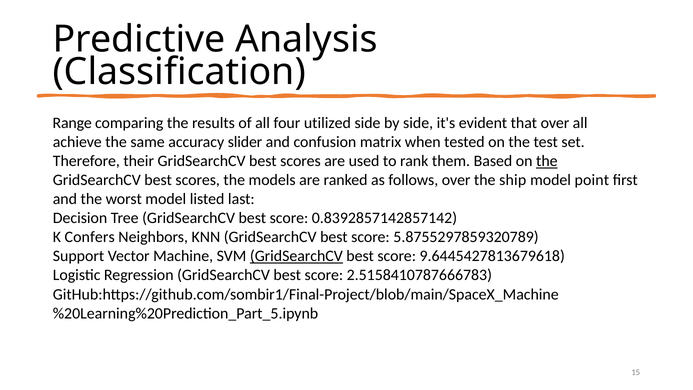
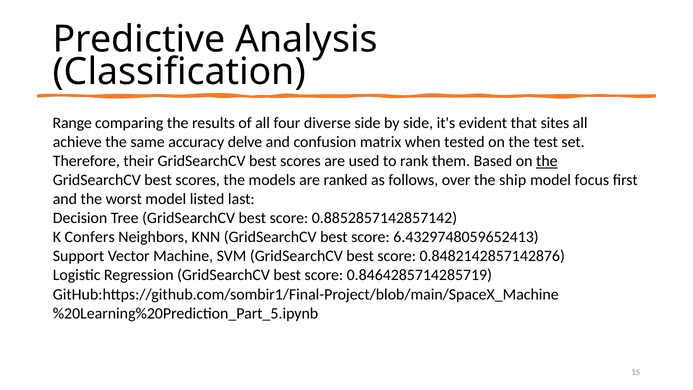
utilized: utilized -> diverse
that over: over -> sites
slider: slider -> delve
point: point -> focus
0.8392857142857142: 0.8392857142857142 -> 0.8852857142857142
5.8755297859320789: 5.8755297859320789 -> 6.4329748059652413
GridSearchCV at (296, 256) underline: present -> none
9.6445427813679618: 9.6445427813679618 -> 0.8482142857142876
2.5158410787666783: 2.5158410787666783 -> 0.8464285714285719
